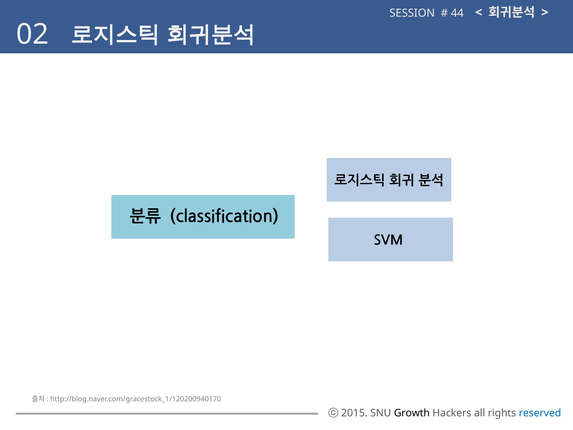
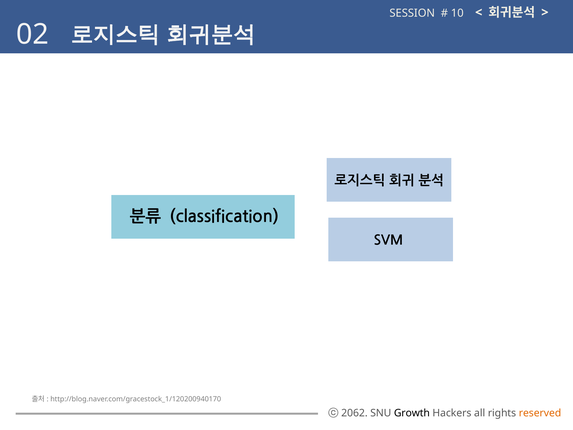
44: 44 -> 10
2015: 2015 -> 2062
reserved colour: blue -> orange
